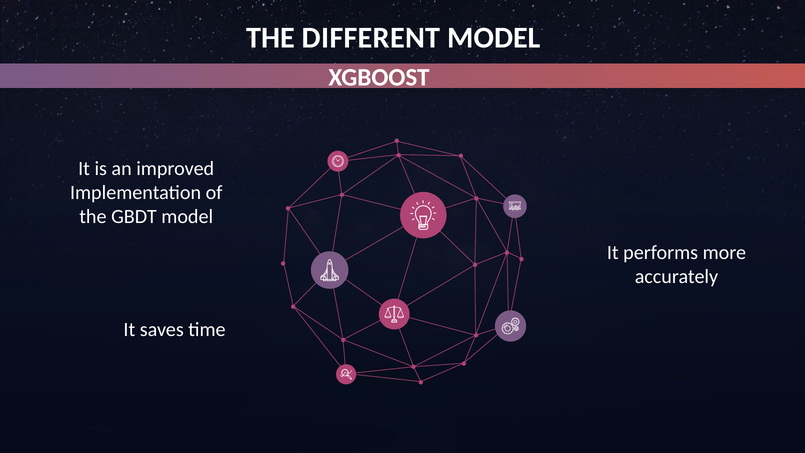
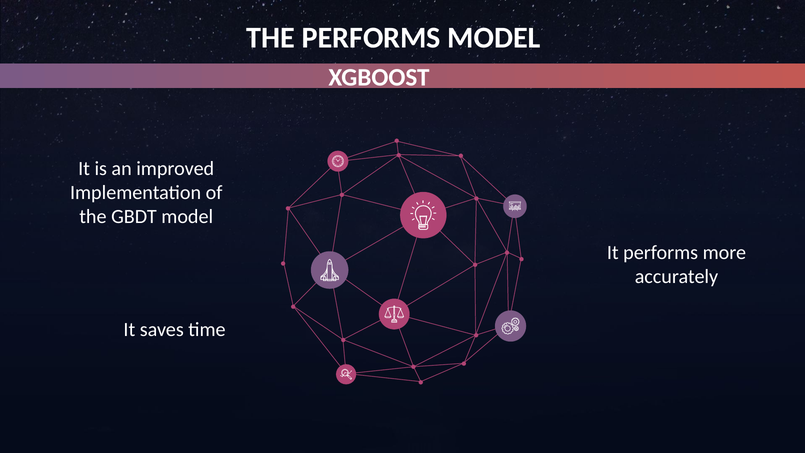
THE DIFFERENT: DIFFERENT -> PERFORMS
